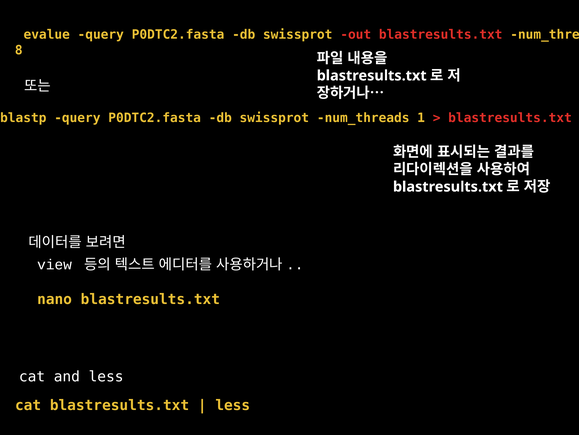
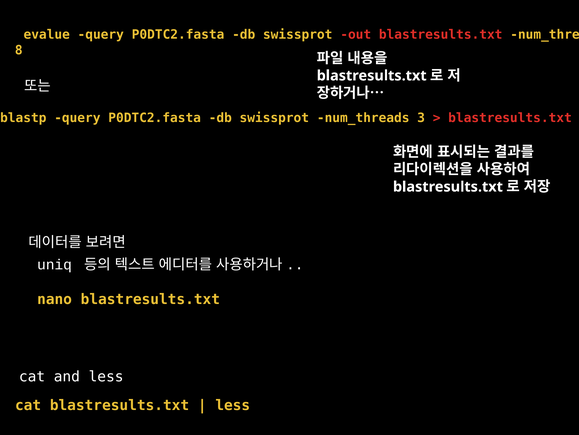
1: 1 -> 3
view: view -> uniq
